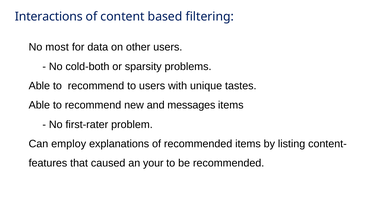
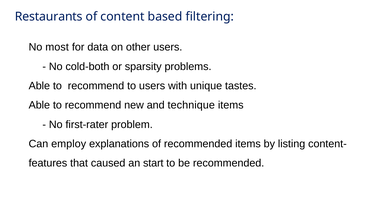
Interactions: Interactions -> Restaurants
messages: messages -> technique
your: your -> start
